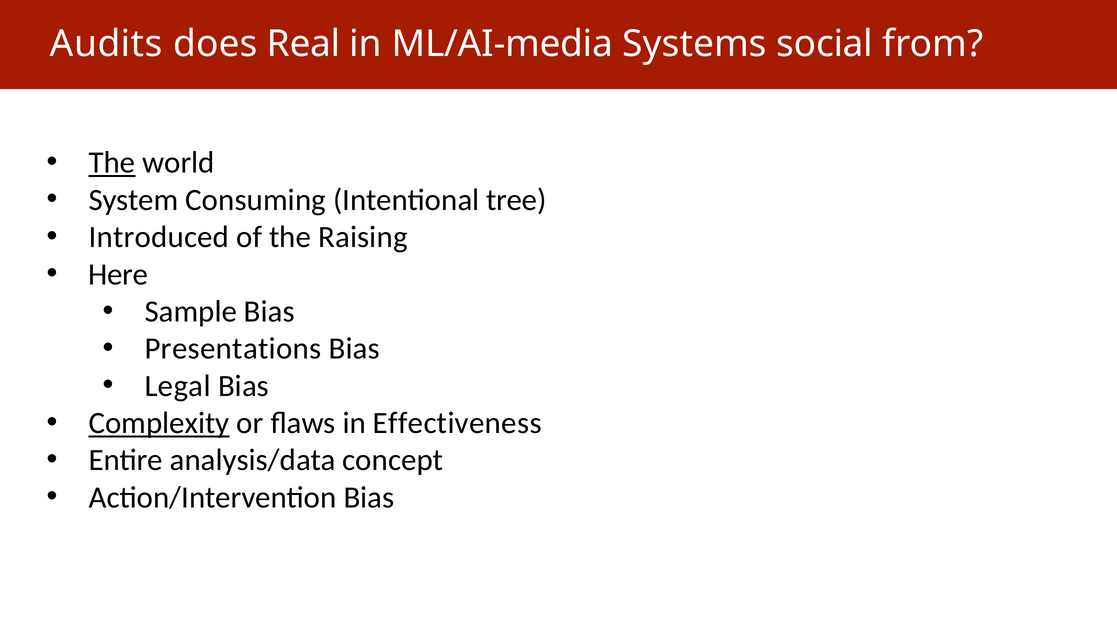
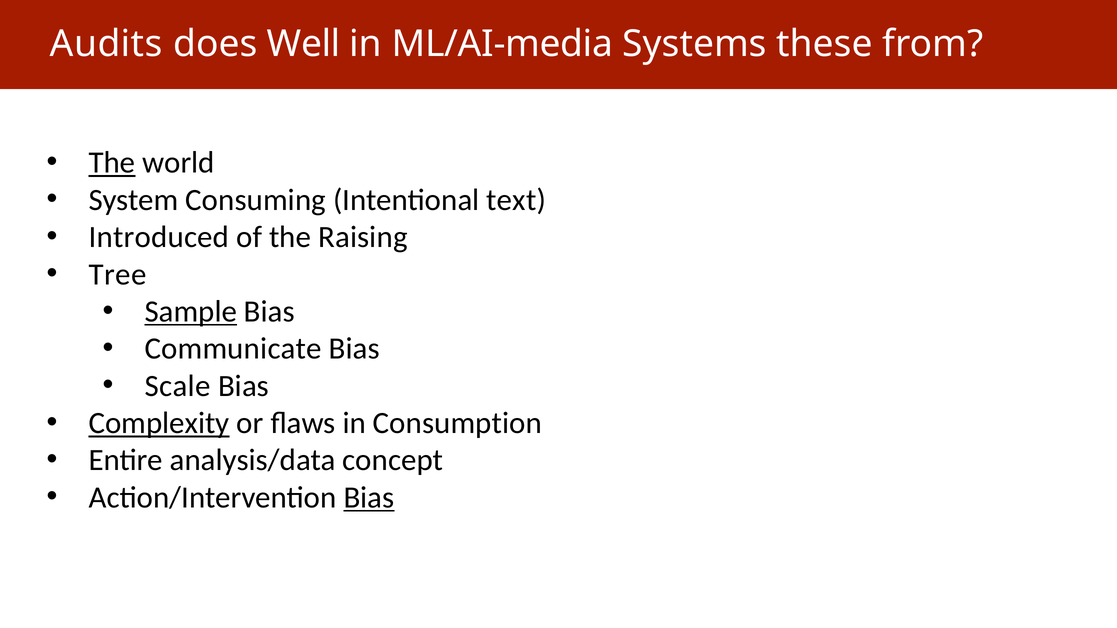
Real: Real -> Well
social: social -> these
tree: tree -> text
Here: Here -> Tree
Sample underline: none -> present
Presentations: Presentations -> Communicate
Legal: Legal -> Scale
Effectiveness: Effectiveness -> Consumption
Bias at (369, 498) underline: none -> present
